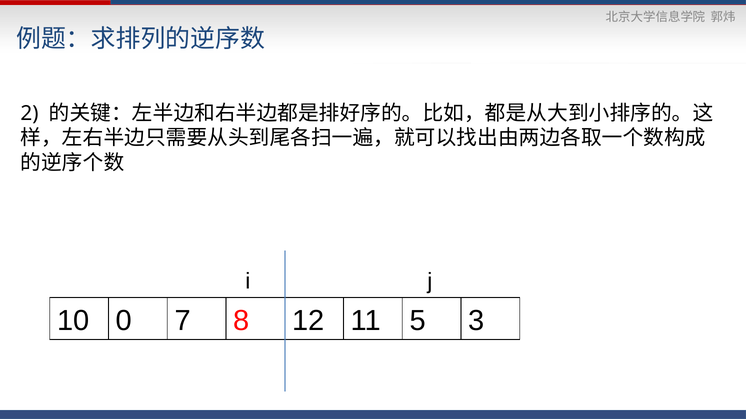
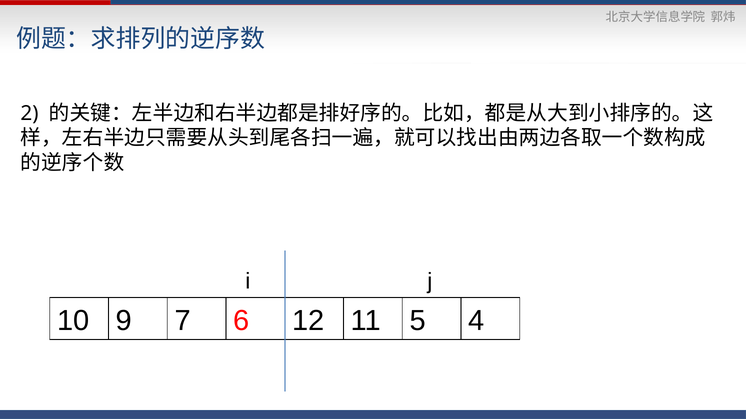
0: 0 -> 9
8: 8 -> 6
3: 3 -> 4
